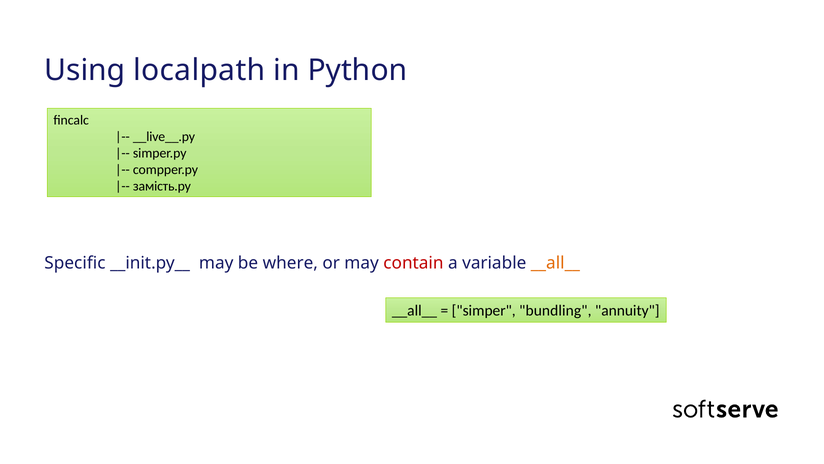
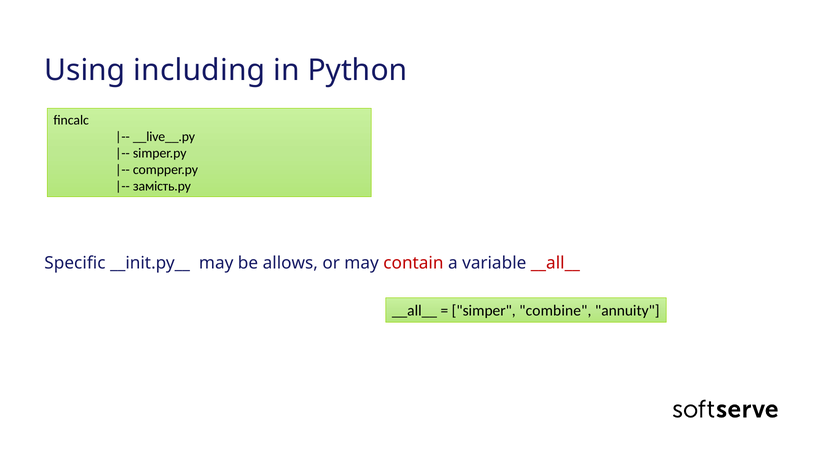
localpath: localpath -> including
where: where -> allows
__all__ at (555, 263) colour: orange -> red
bundling: bundling -> combine
